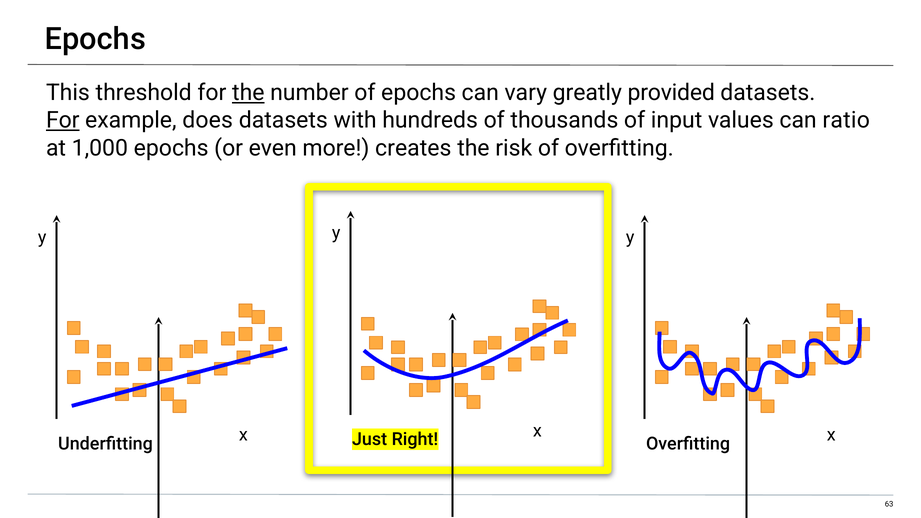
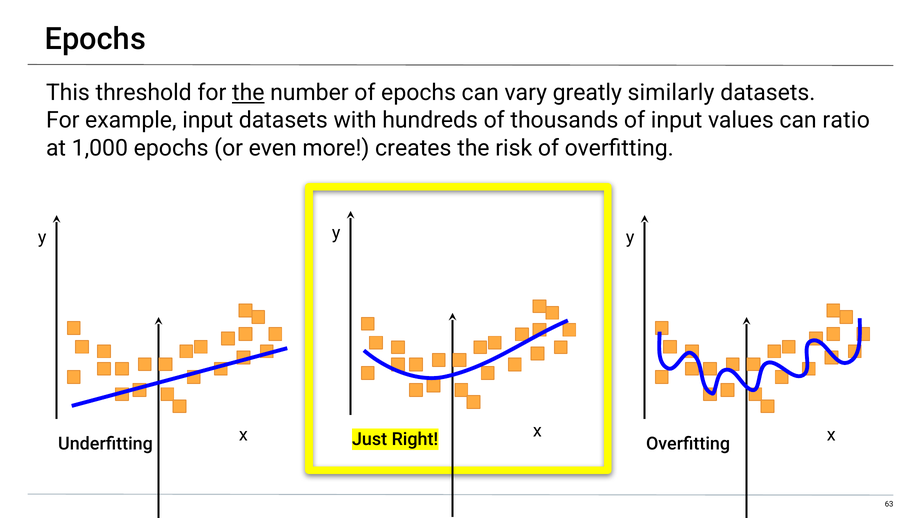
provided: provided -> similarly
For at (63, 120) underline: present -> none
example does: does -> input
